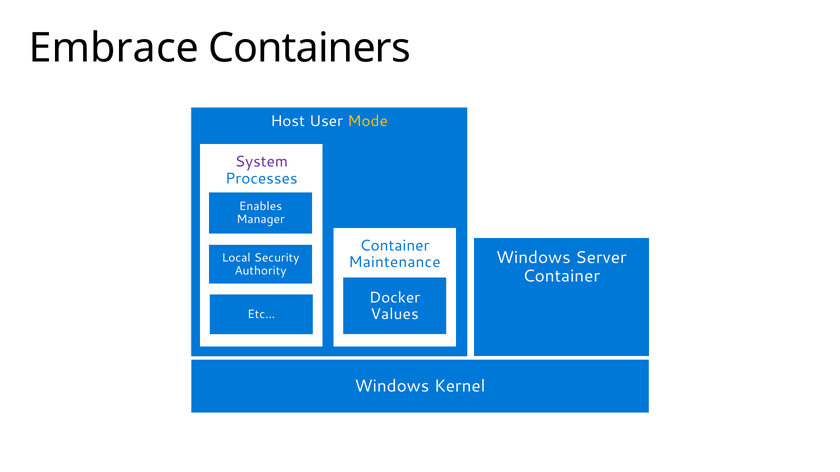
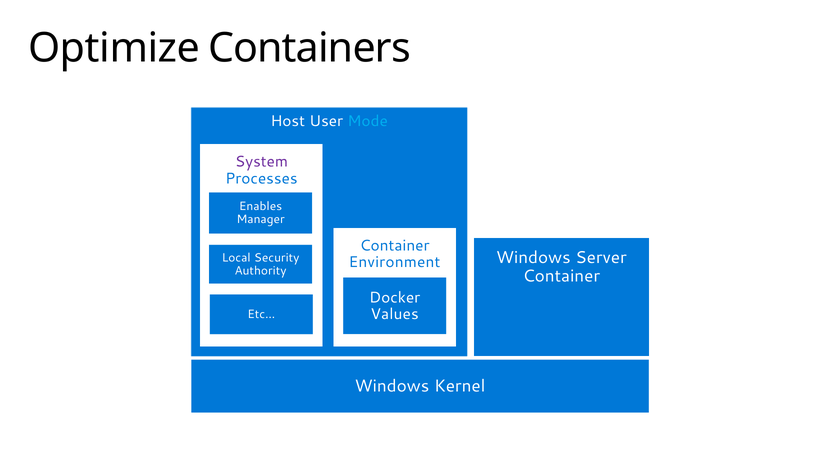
Embrace: Embrace -> Optimize
Mode colour: yellow -> light blue
Maintenance: Maintenance -> Environment
